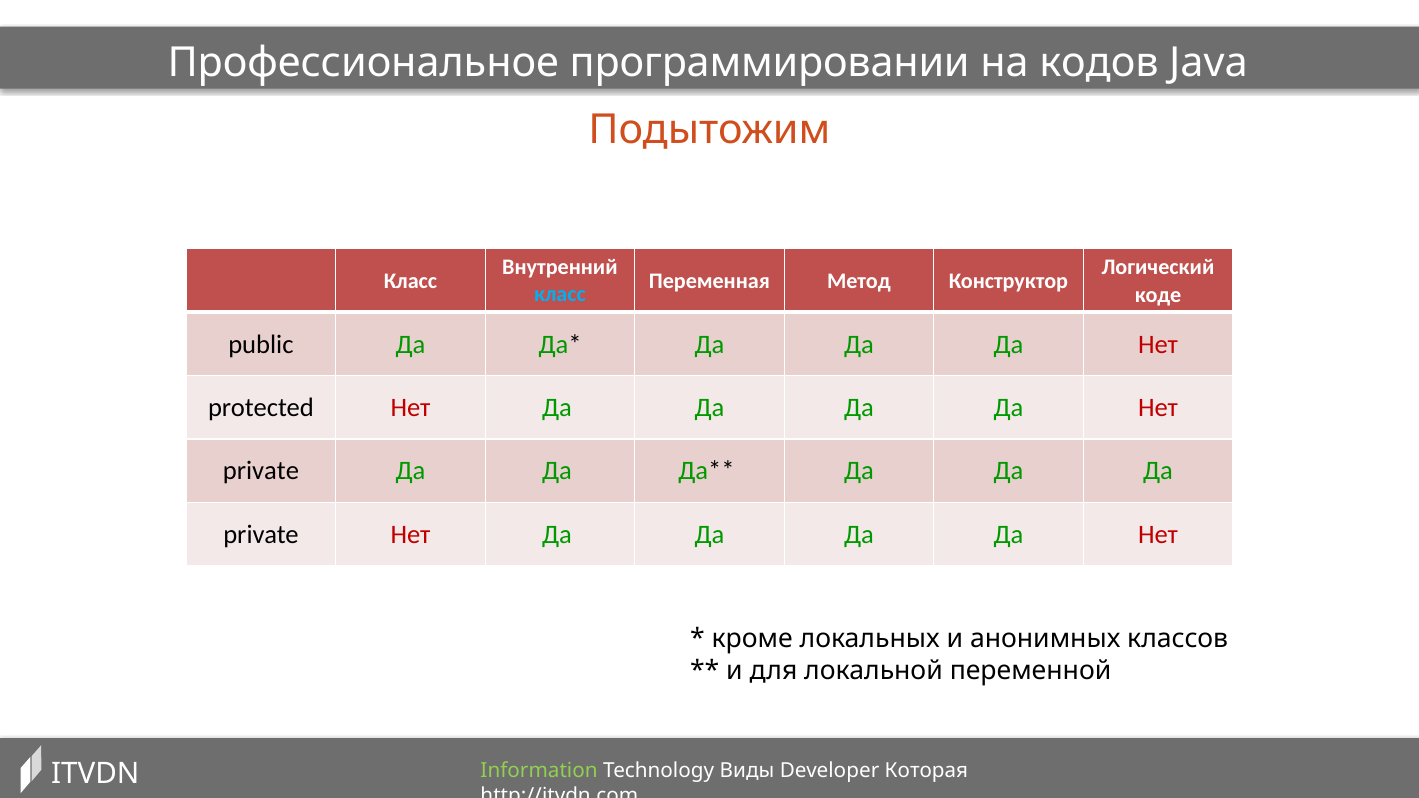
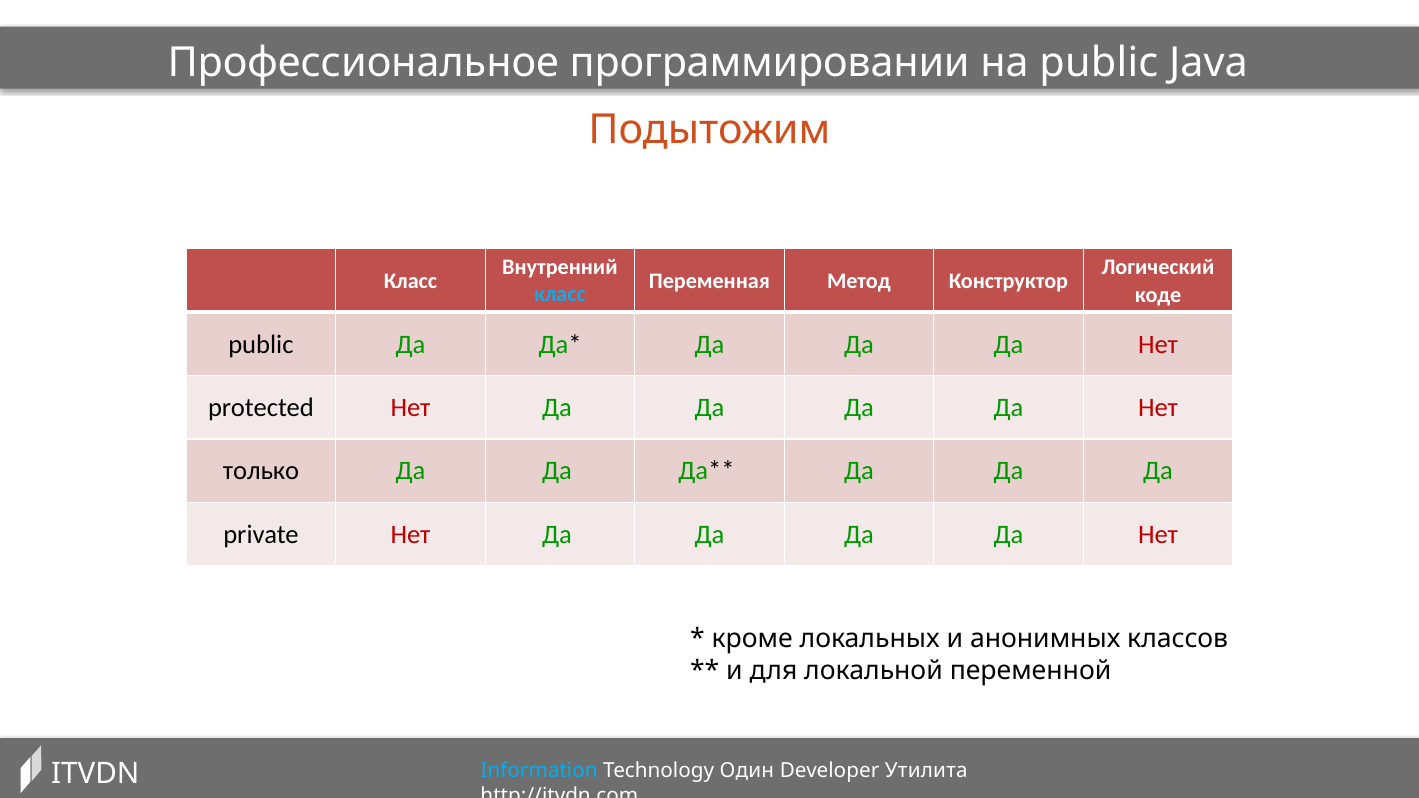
на кодов: кодов -> public
private at (261, 471): private -> только
Information colour: light green -> light blue
Виды: Виды -> Один
Которая: Которая -> Утилита
